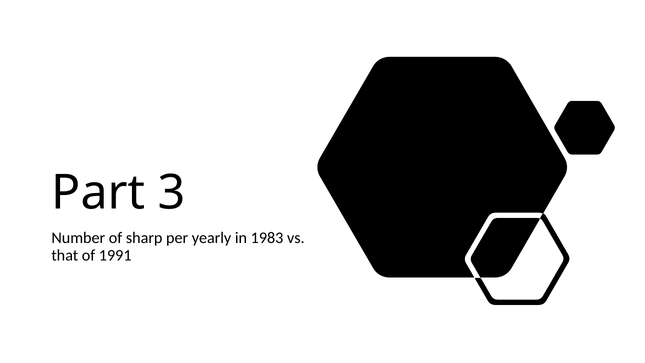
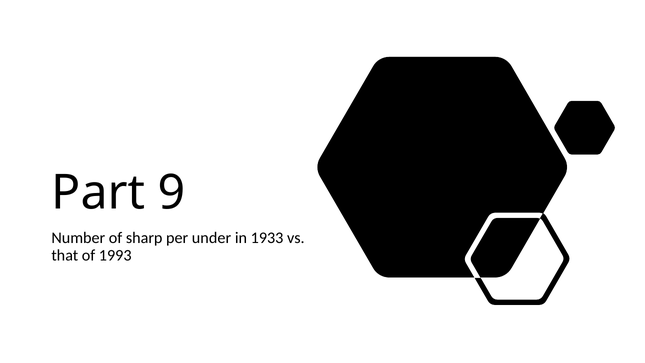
3: 3 -> 9
yearly: yearly -> under
1983: 1983 -> 1933
1991: 1991 -> 1993
